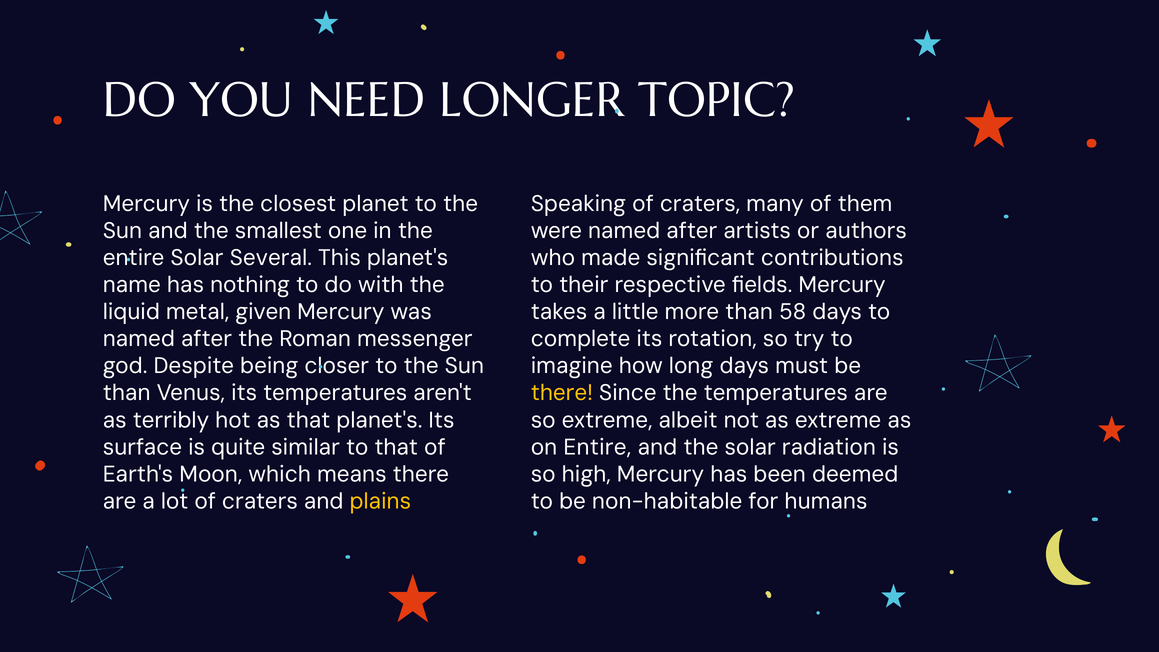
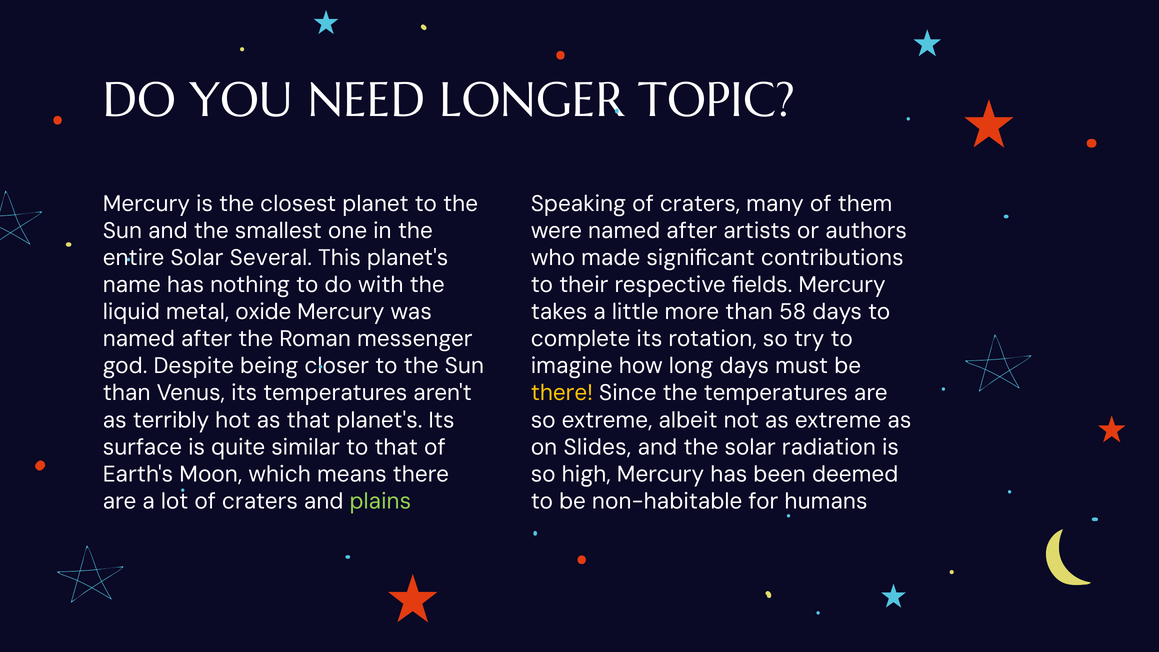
given: given -> oxide
on Entire: Entire -> Slides
plains colour: yellow -> light green
